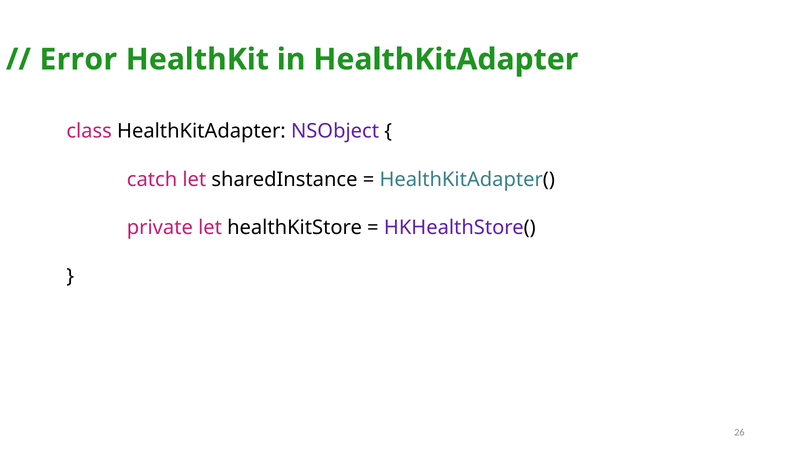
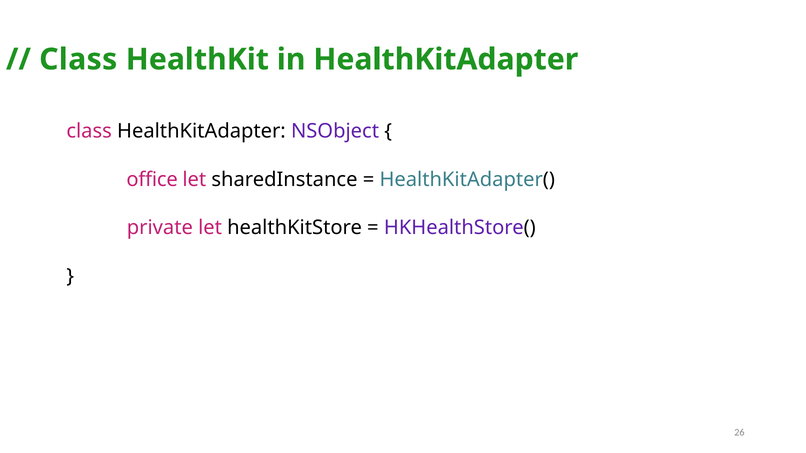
Error at (78, 59): Error -> Class
catch: catch -> office
